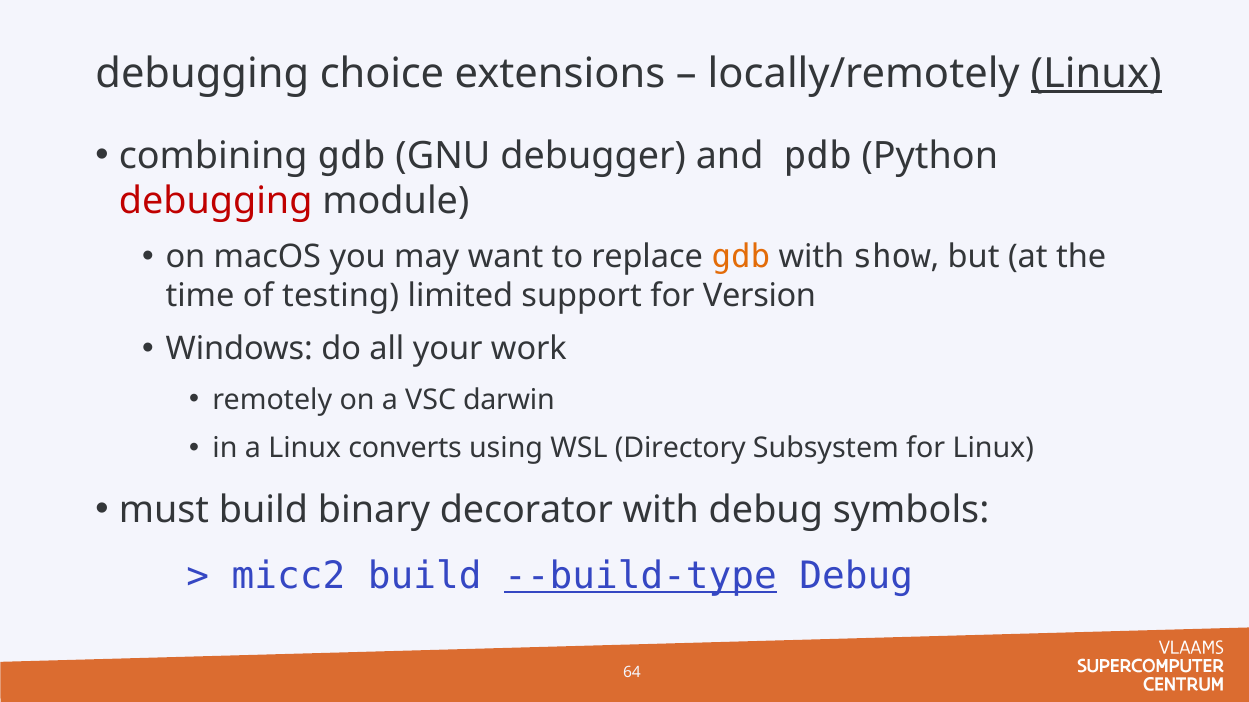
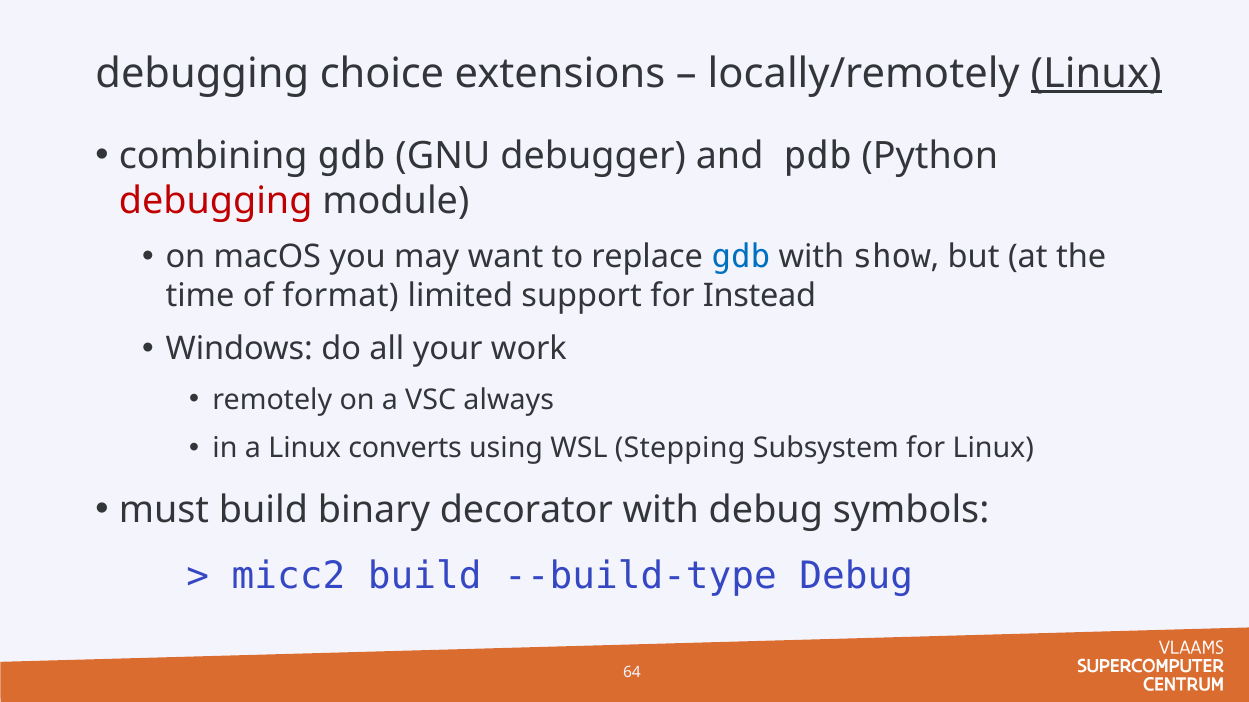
gdb at (741, 257) colour: orange -> blue
testing: testing -> format
Version: Version -> Instead
darwin: darwin -> always
Directory: Directory -> Stepping
--build-type underline: present -> none
